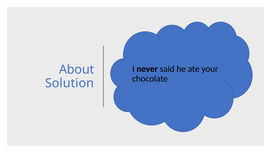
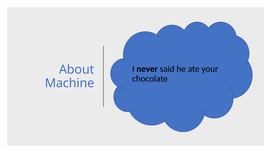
Solution: Solution -> Machine
